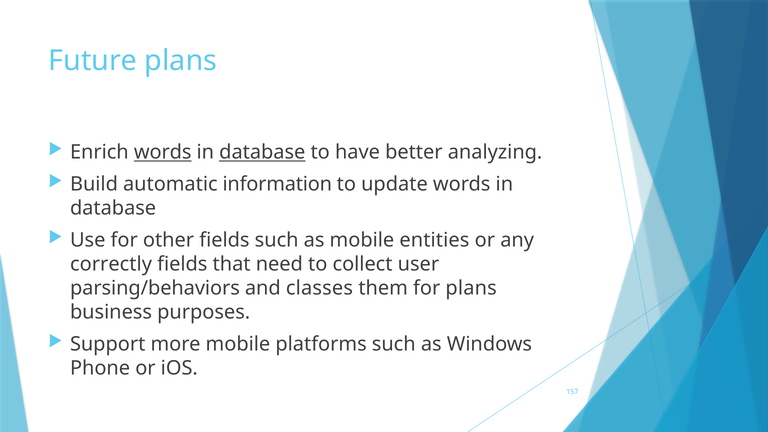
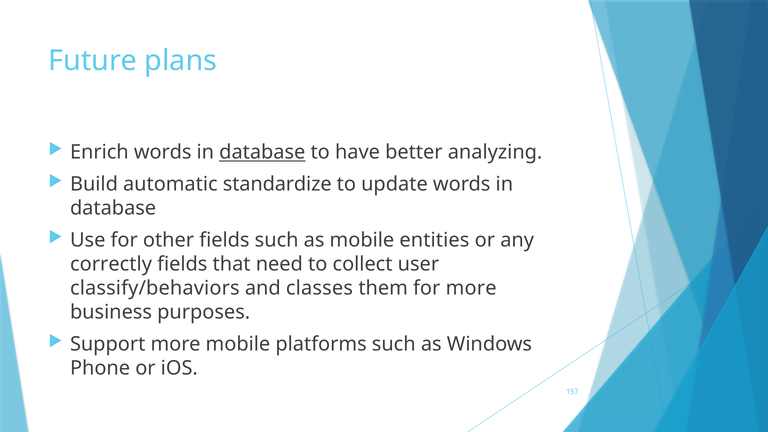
words at (163, 152) underline: present -> none
information: information -> standardize
parsing/behaviors: parsing/behaviors -> classify/behaviors
for plans: plans -> more
